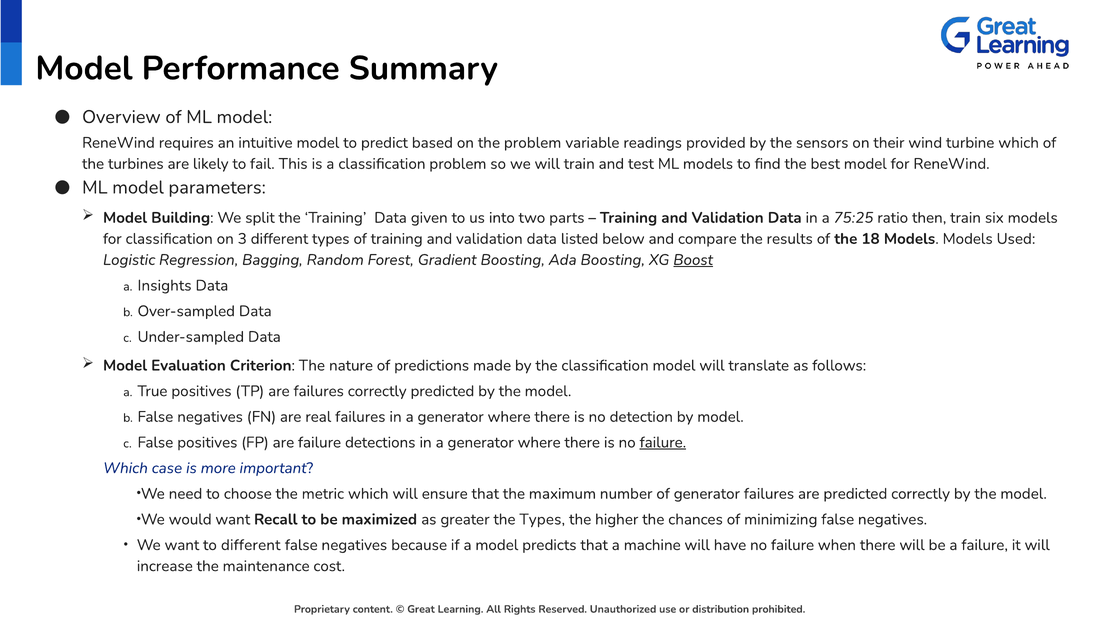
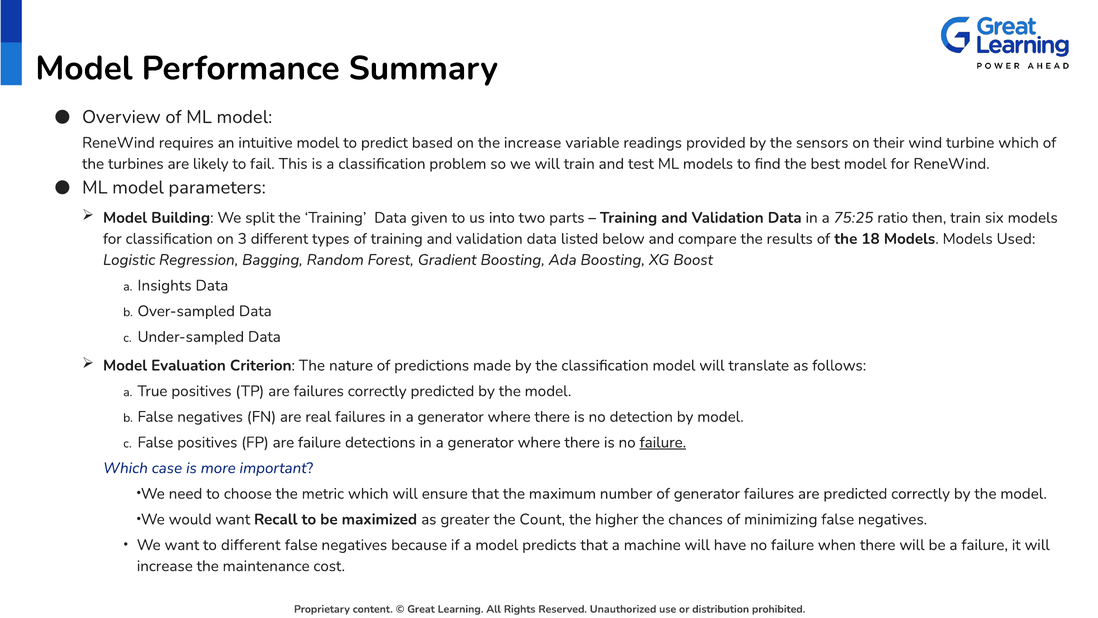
the problem: problem -> increase
Boost underline: present -> none
the Types: Types -> Count
